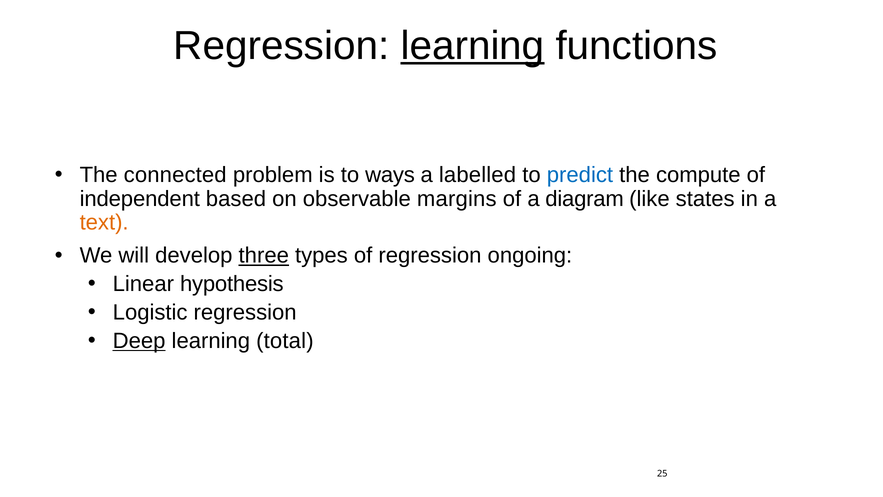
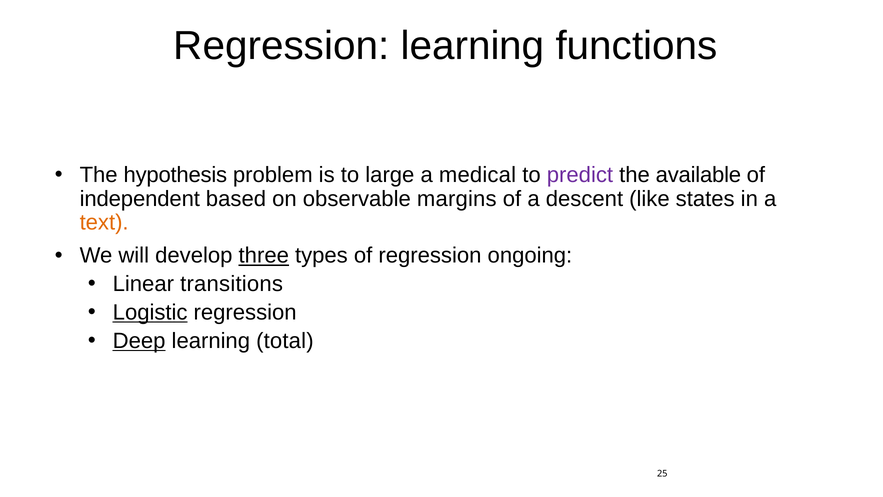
learning at (473, 46) underline: present -> none
connected: connected -> hypothesis
ways: ways -> large
labelled: labelled -> medical
predict colour: blue -> purple
compute: compute -> available
diagram: diagram -> descent
hypothesis: hypothesis -> transitions
Logistic underline: none -> present
